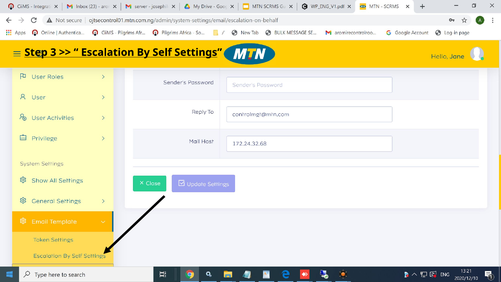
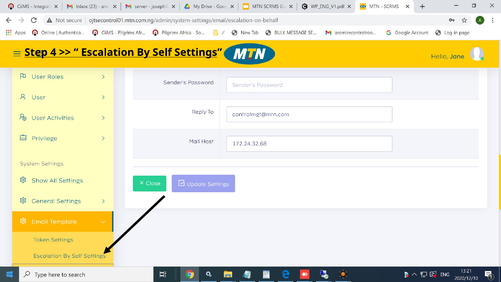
3: 3 -> 4
